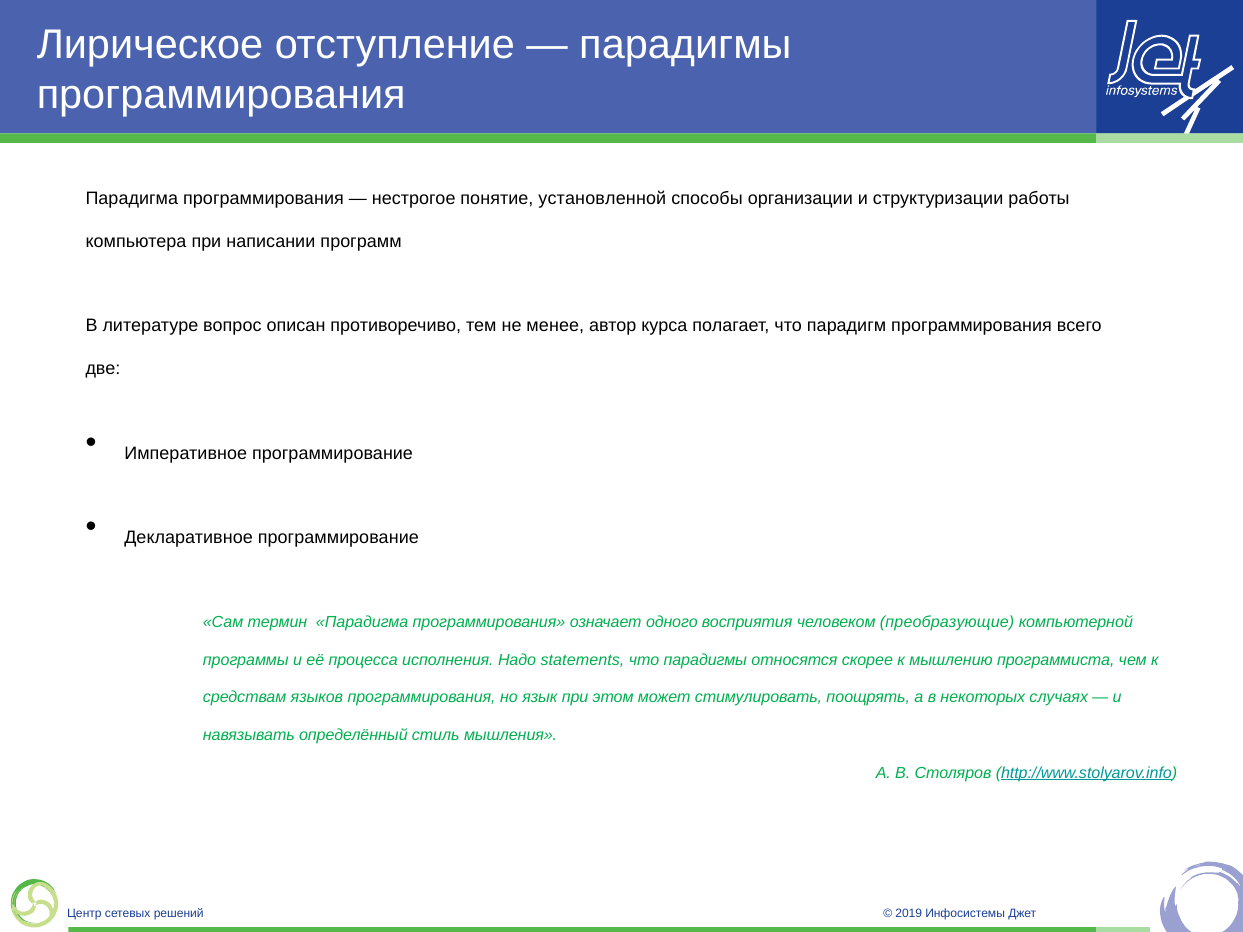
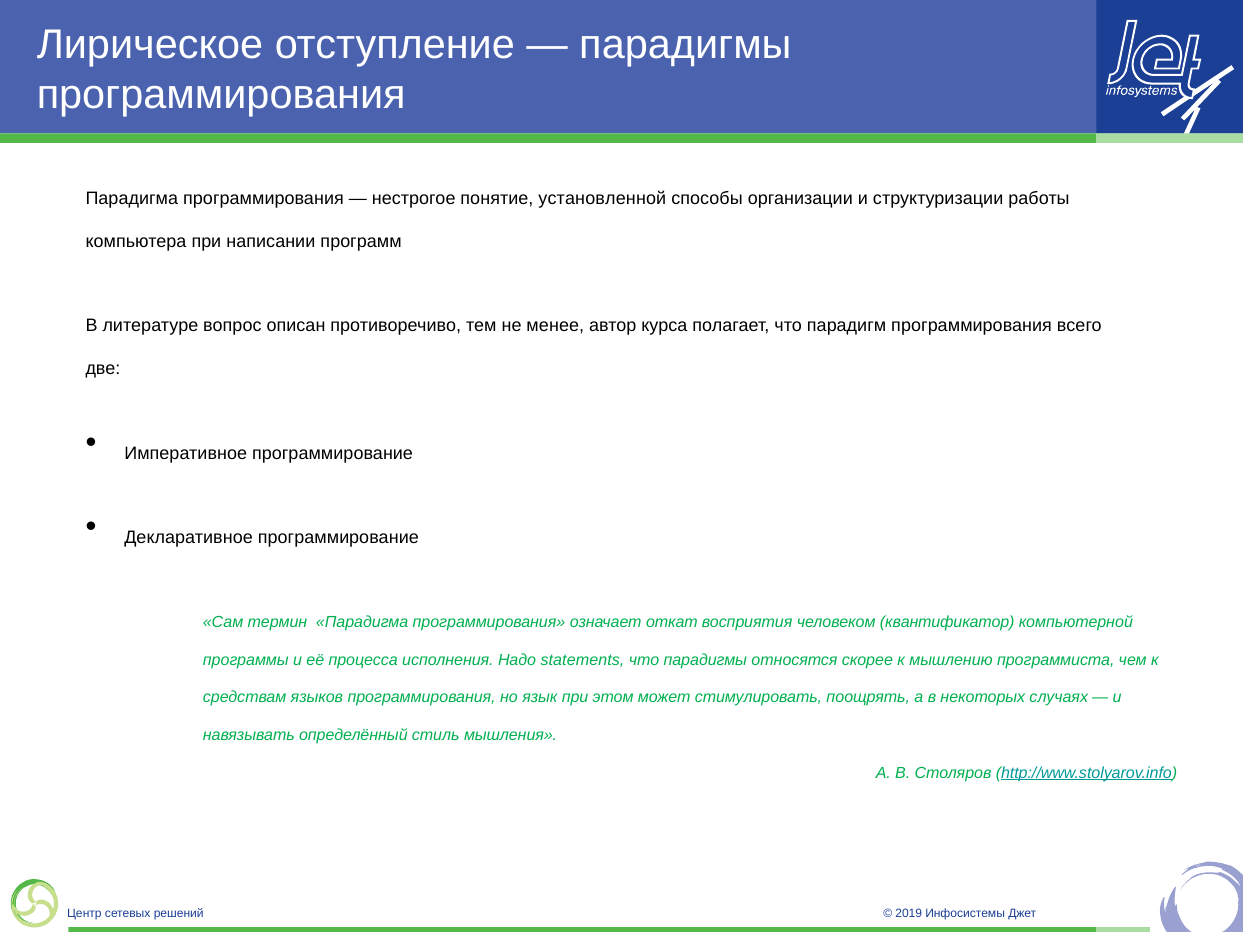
одного: одного -> откат
преобразующие: преобразующие -> квантификатор
